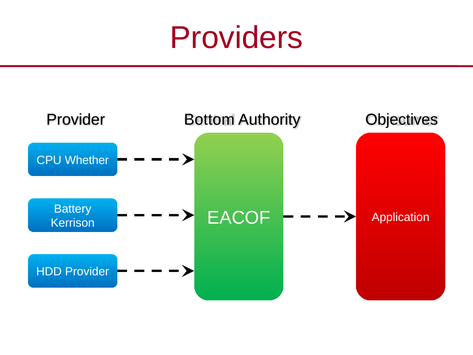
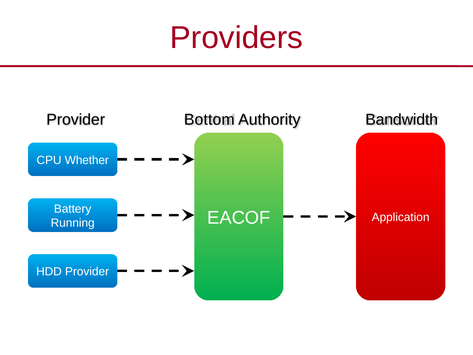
Objectives: Objectives -> Bandwidth
Kerrison: Kerrison -> Running
